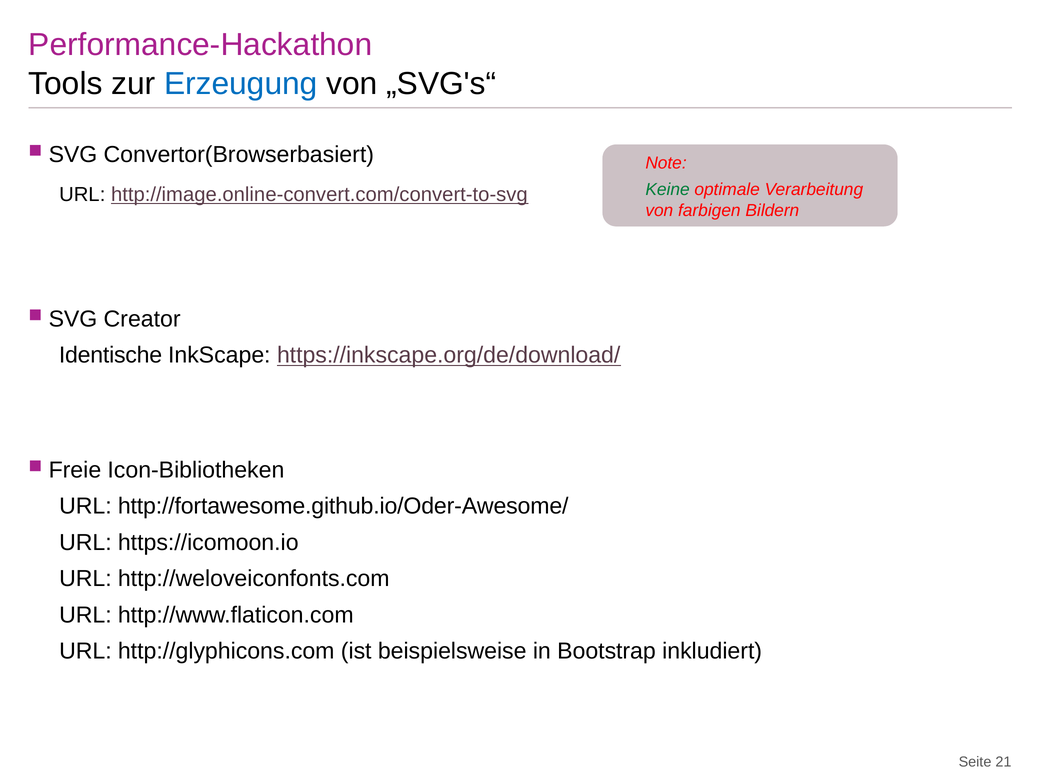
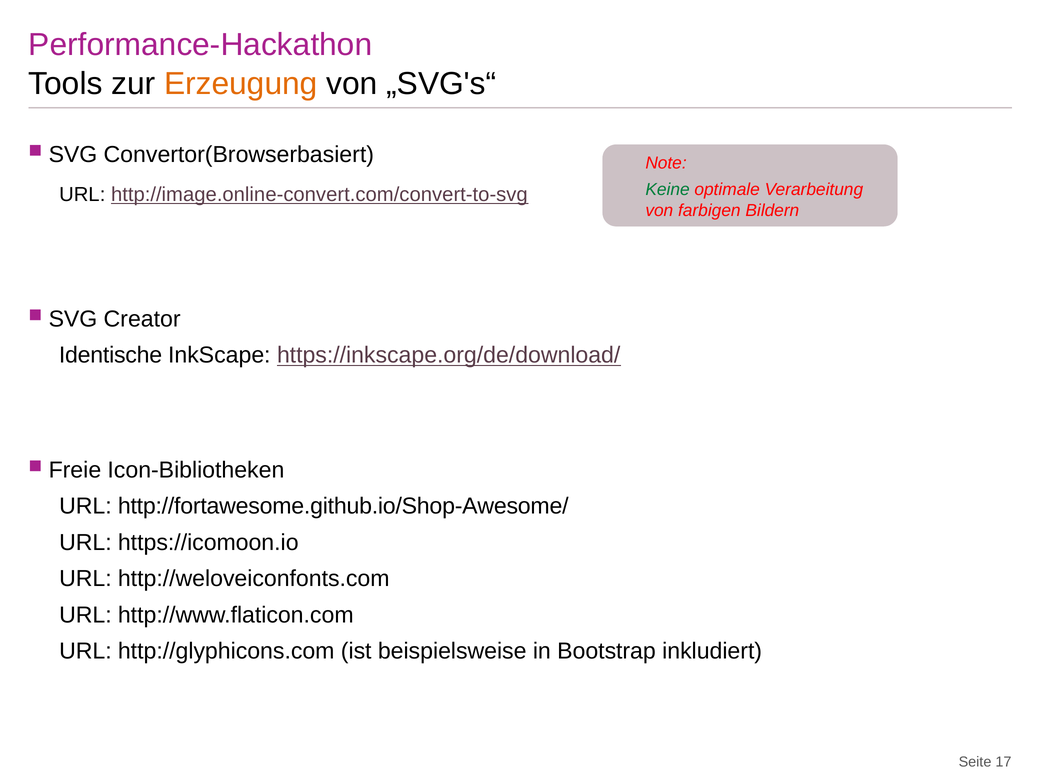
Erzeugung colour: blue -> orange
http://fortawesome.github.io/Oder-Awesome/: http://fortawesome.github.io/Oder-Awesome/ -> http://fortawesome.github.io/Shop-Awesome/
21: 21 -> 17
